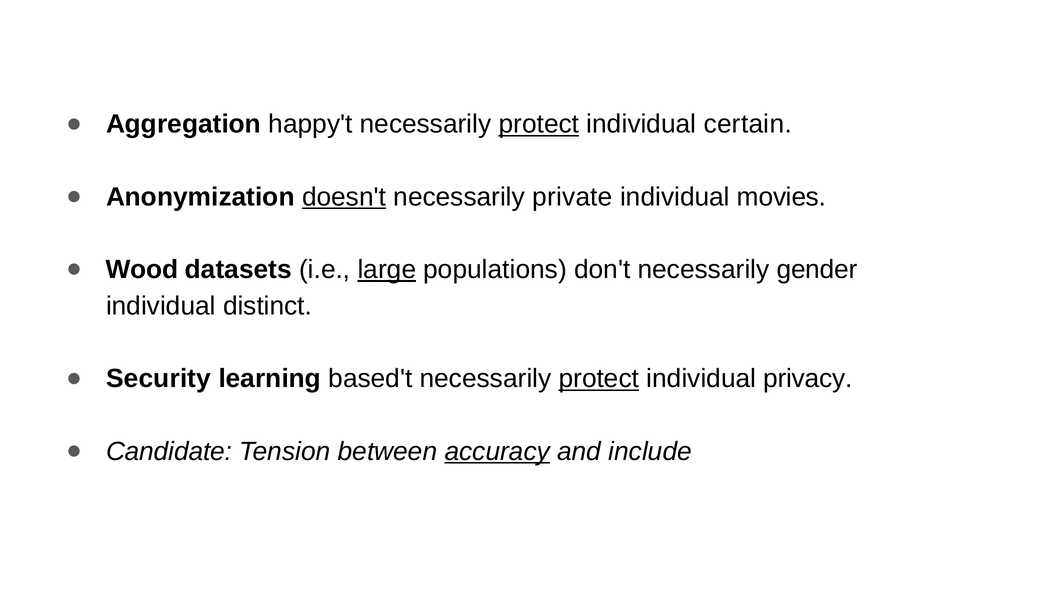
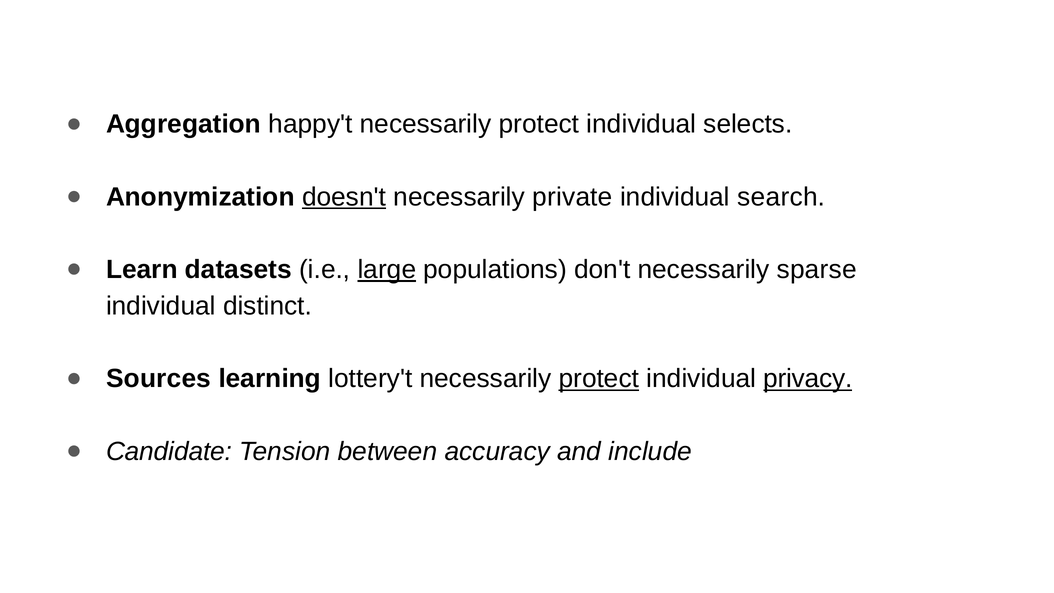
protect at (539, 124) underline: present -> none
certain: certain -> selects
movies: movies -> search
Wood: Wood -> Learn
gender: gender -> sparse
Security: Security -> Sources
based't: based't -> lottery't
privacy underline: none -> present
accuracy underline: present -> none
